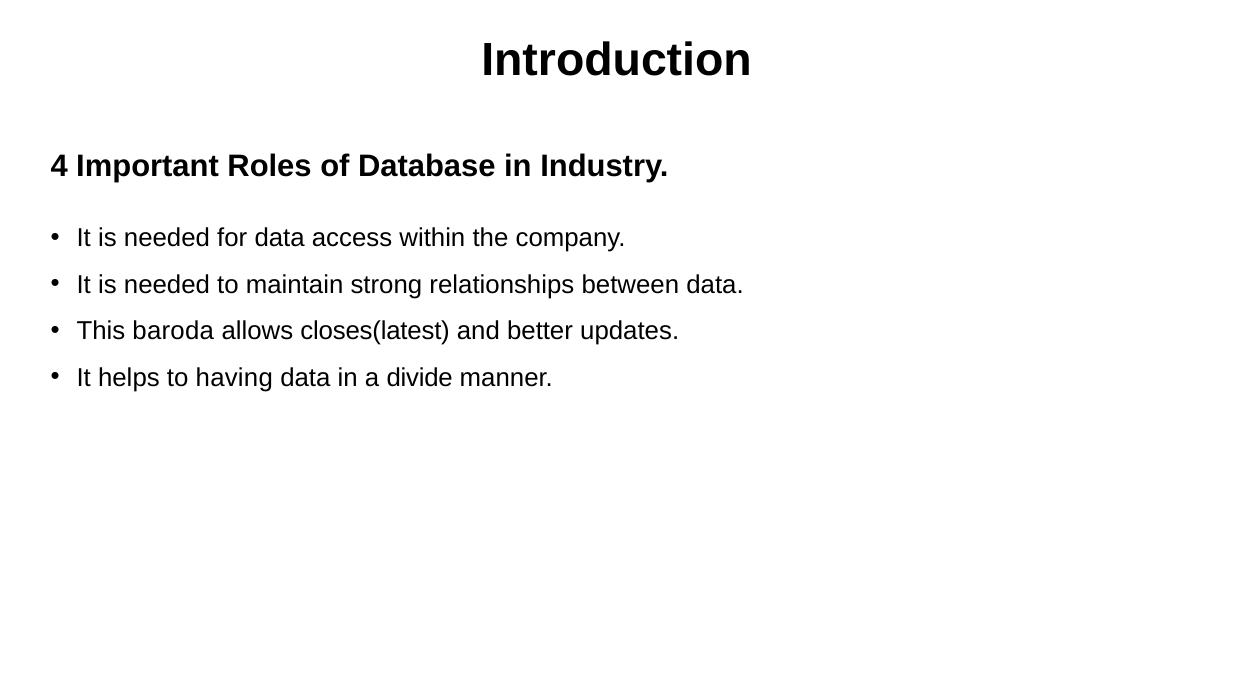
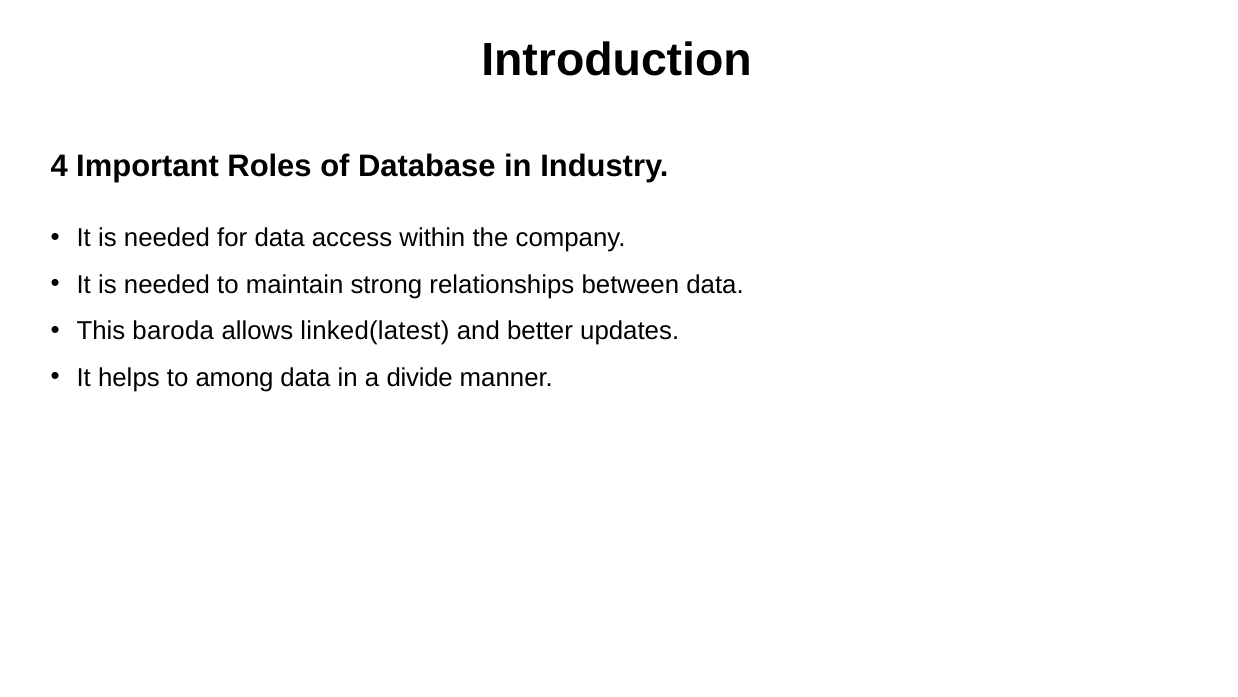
closes(latest: closes(latest -> linked(latest
having: having -> among
